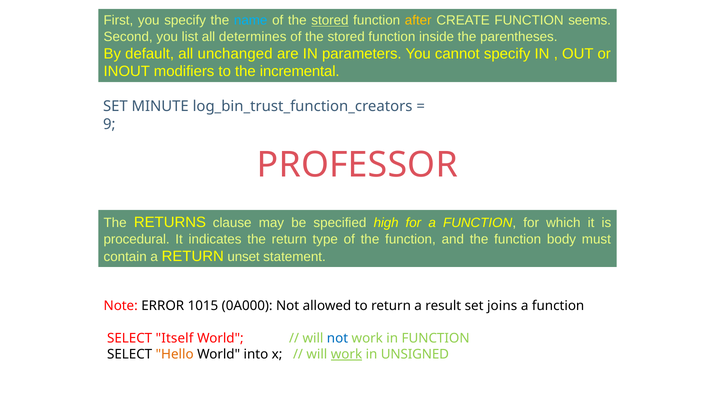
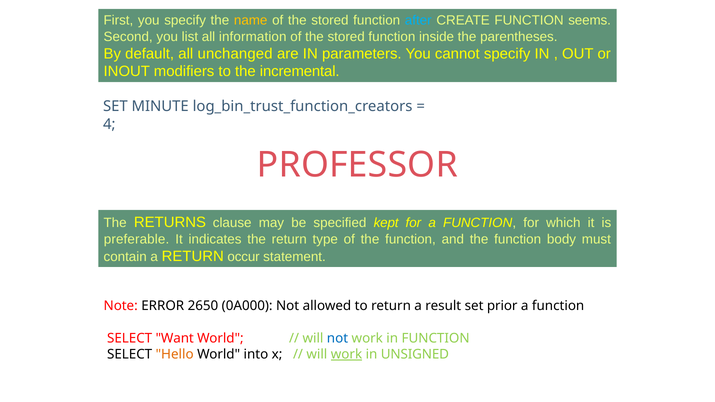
name colour: light blue -> yellow
stored at (330, 21) underline: present -> none
after colour: yellow -> light blue
determines: determines -> information
9: 9 -> 4
high: high -> kept
procedural: procedural -> preferable
unset: unset -> occur
1015: 1015 -> 2650
joins: joins -> prior
Itself: Itself -> Want
